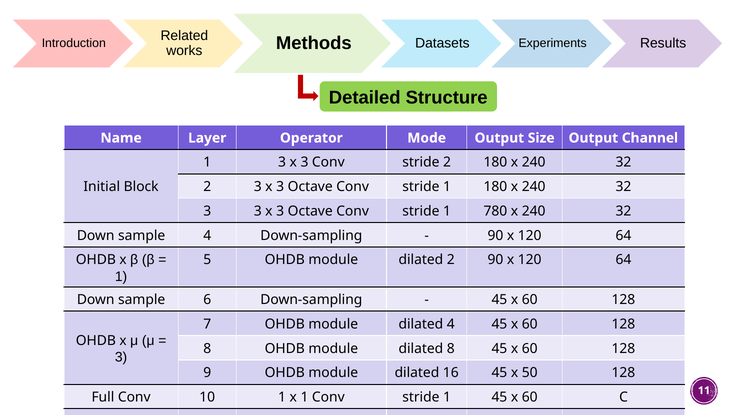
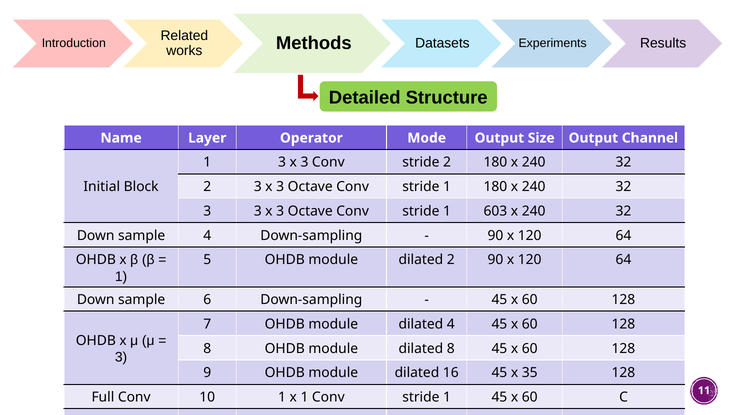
780: 780 -> 603
50: 50 -> 35
